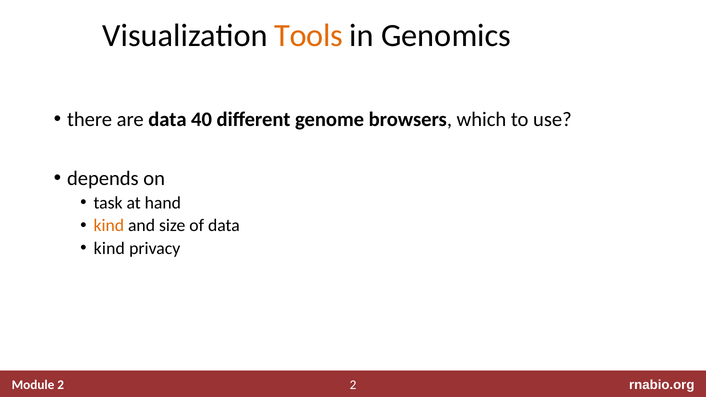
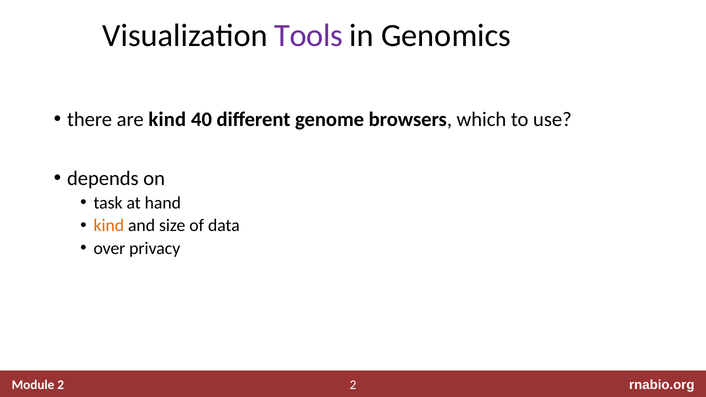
Tools colour: orange -> purple
are data: data -> kind
kind at (109, 248): kind -> over
